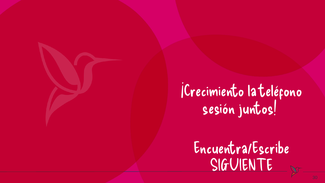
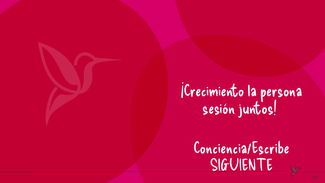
teléfono: teléfono -> persona
Encuentra/Escribe: Encuentra/Escribe -> Conciencia/Escribe
